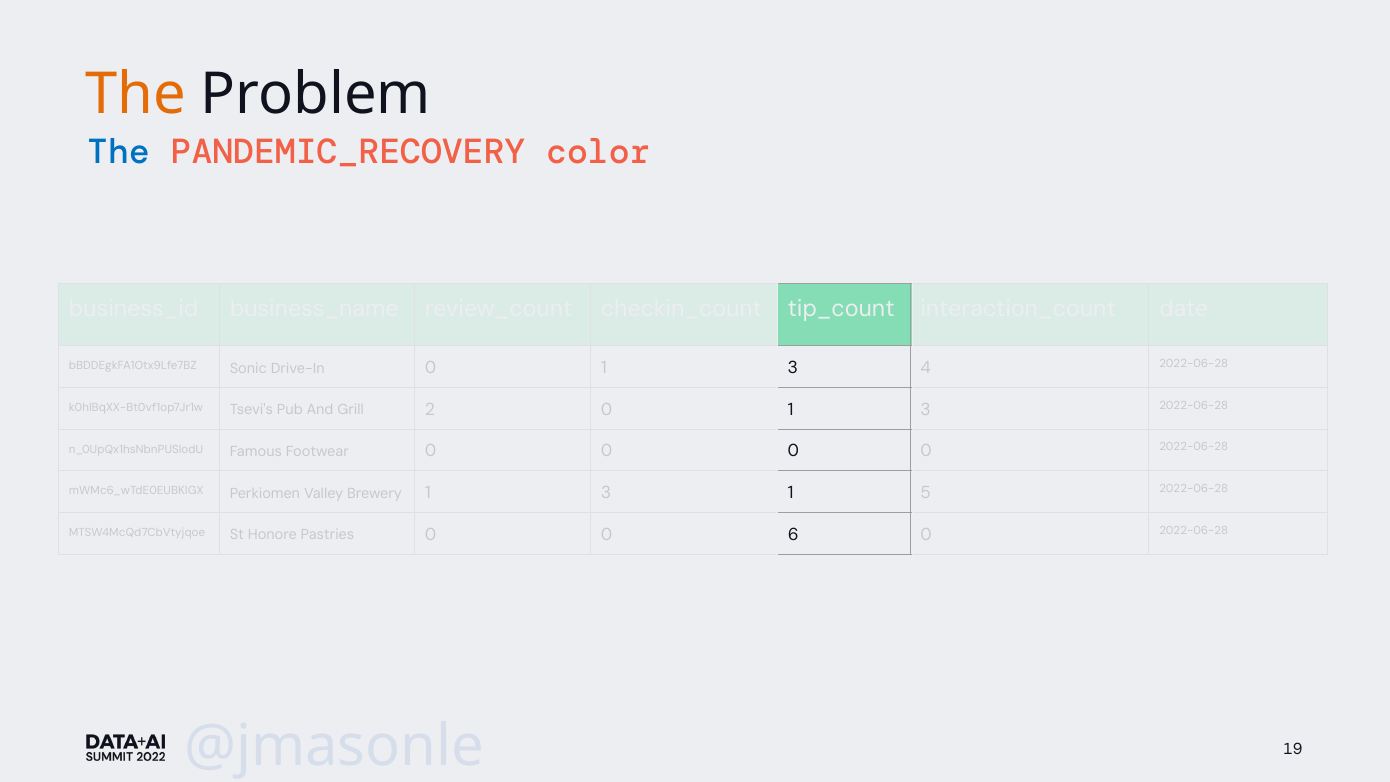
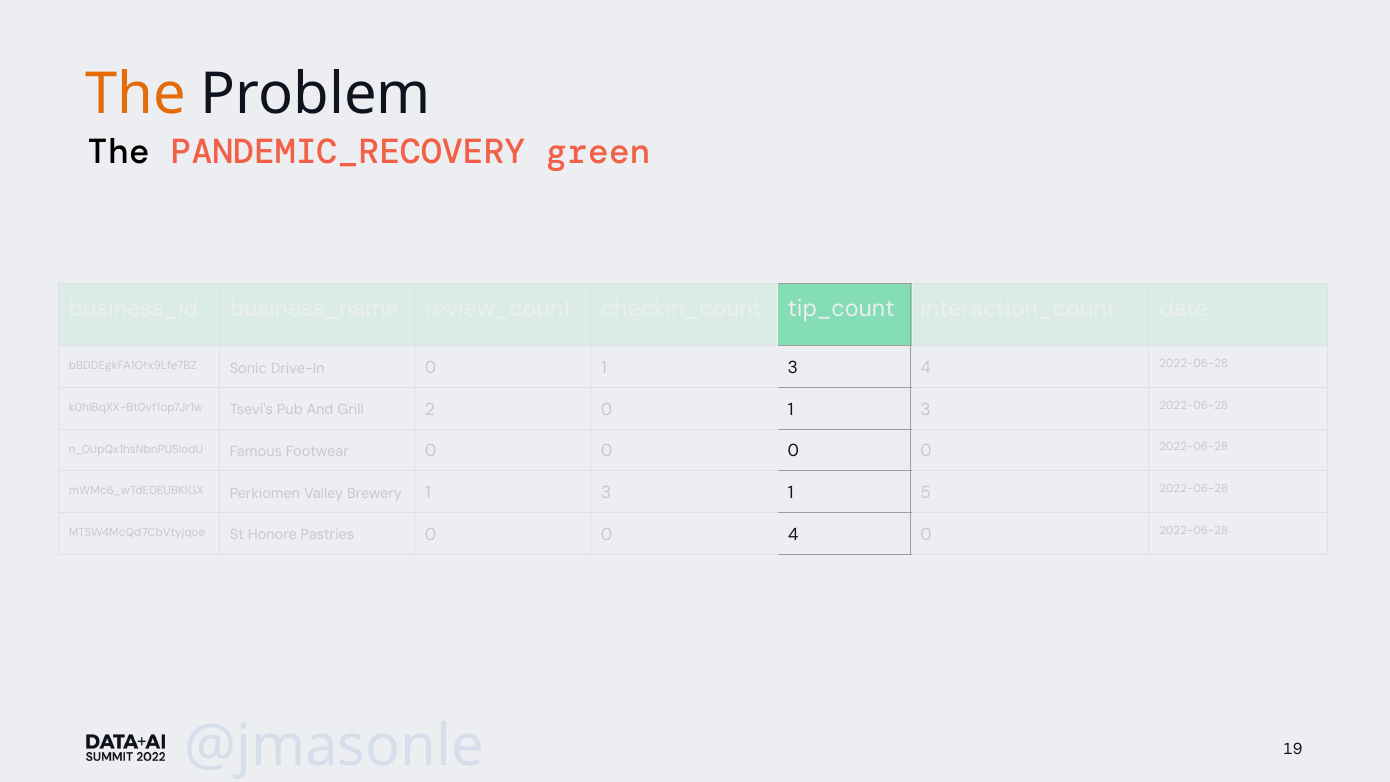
The at (118, 153) colour: blue -> black
color: color -> green
6 at (793, 534): 6 -> 4
